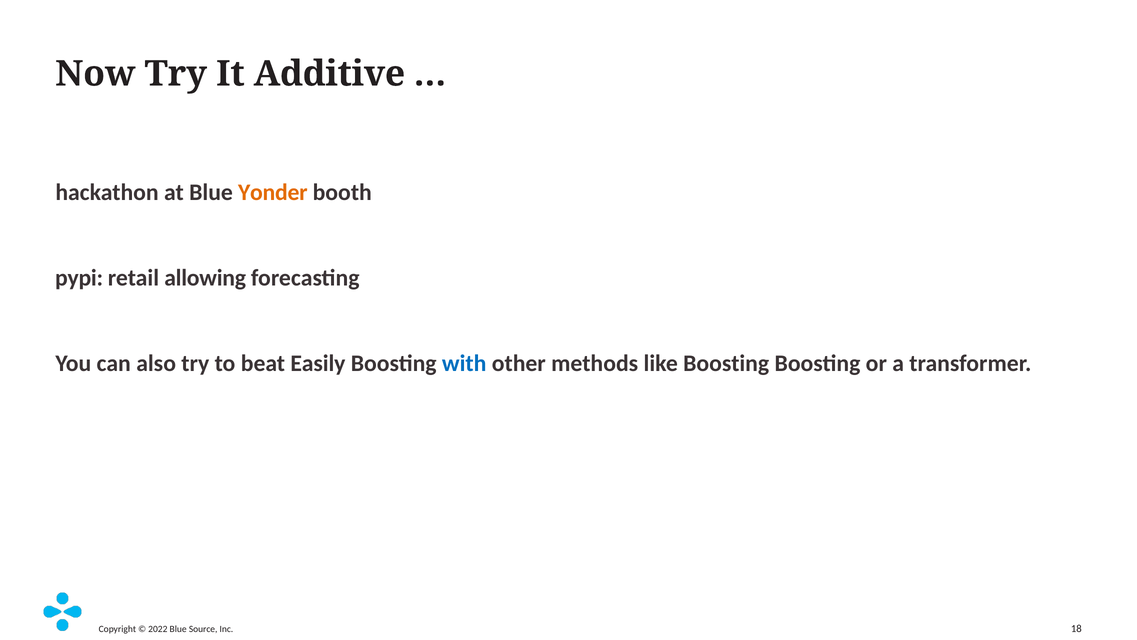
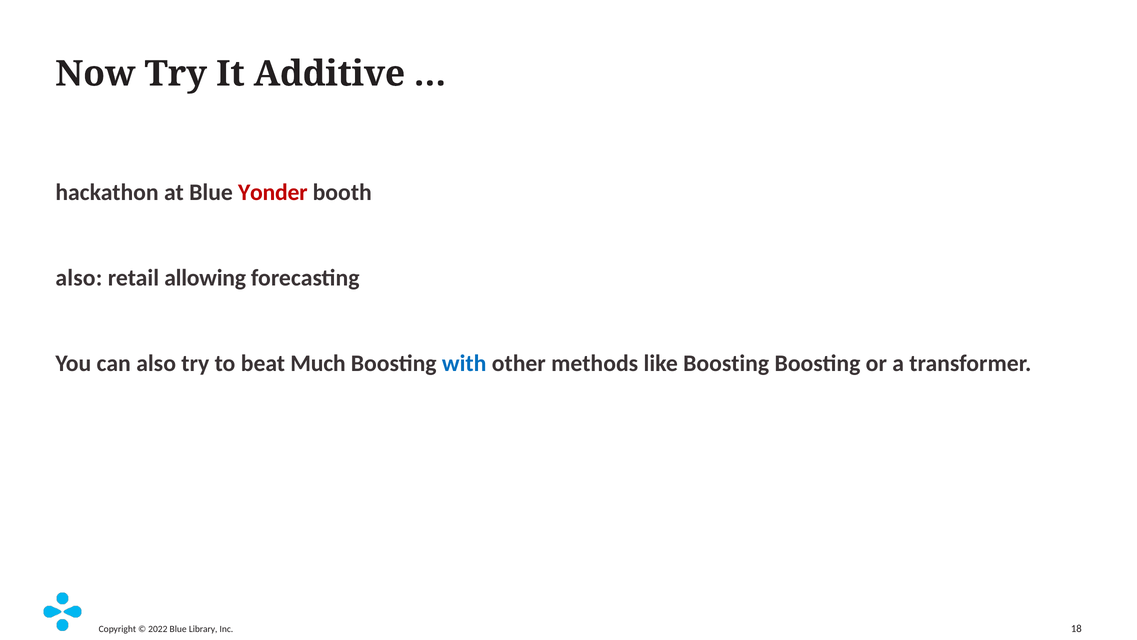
Yonder colour: orange -> red
pypi at (79, 278): pypi -> also
Easily: Easily -> Much
Source: Source -> Library
